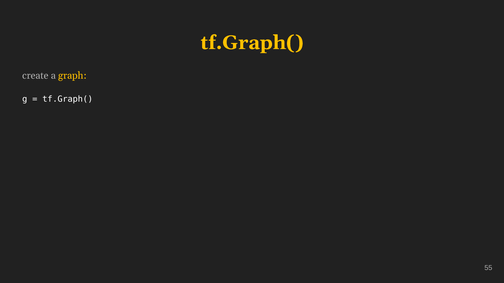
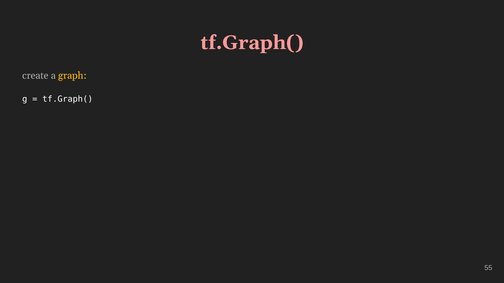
tf.Graph( at (252, 43) colour: yellow -> pink
